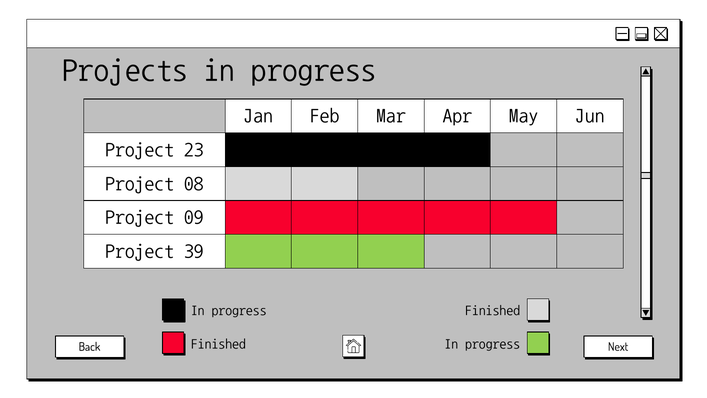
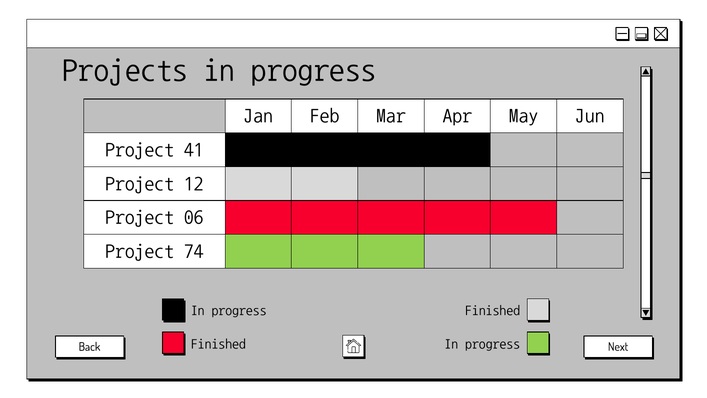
23: 23 -> 41
08: 08 -> 12
09: 09 -> 06
39: 39 -> 74
